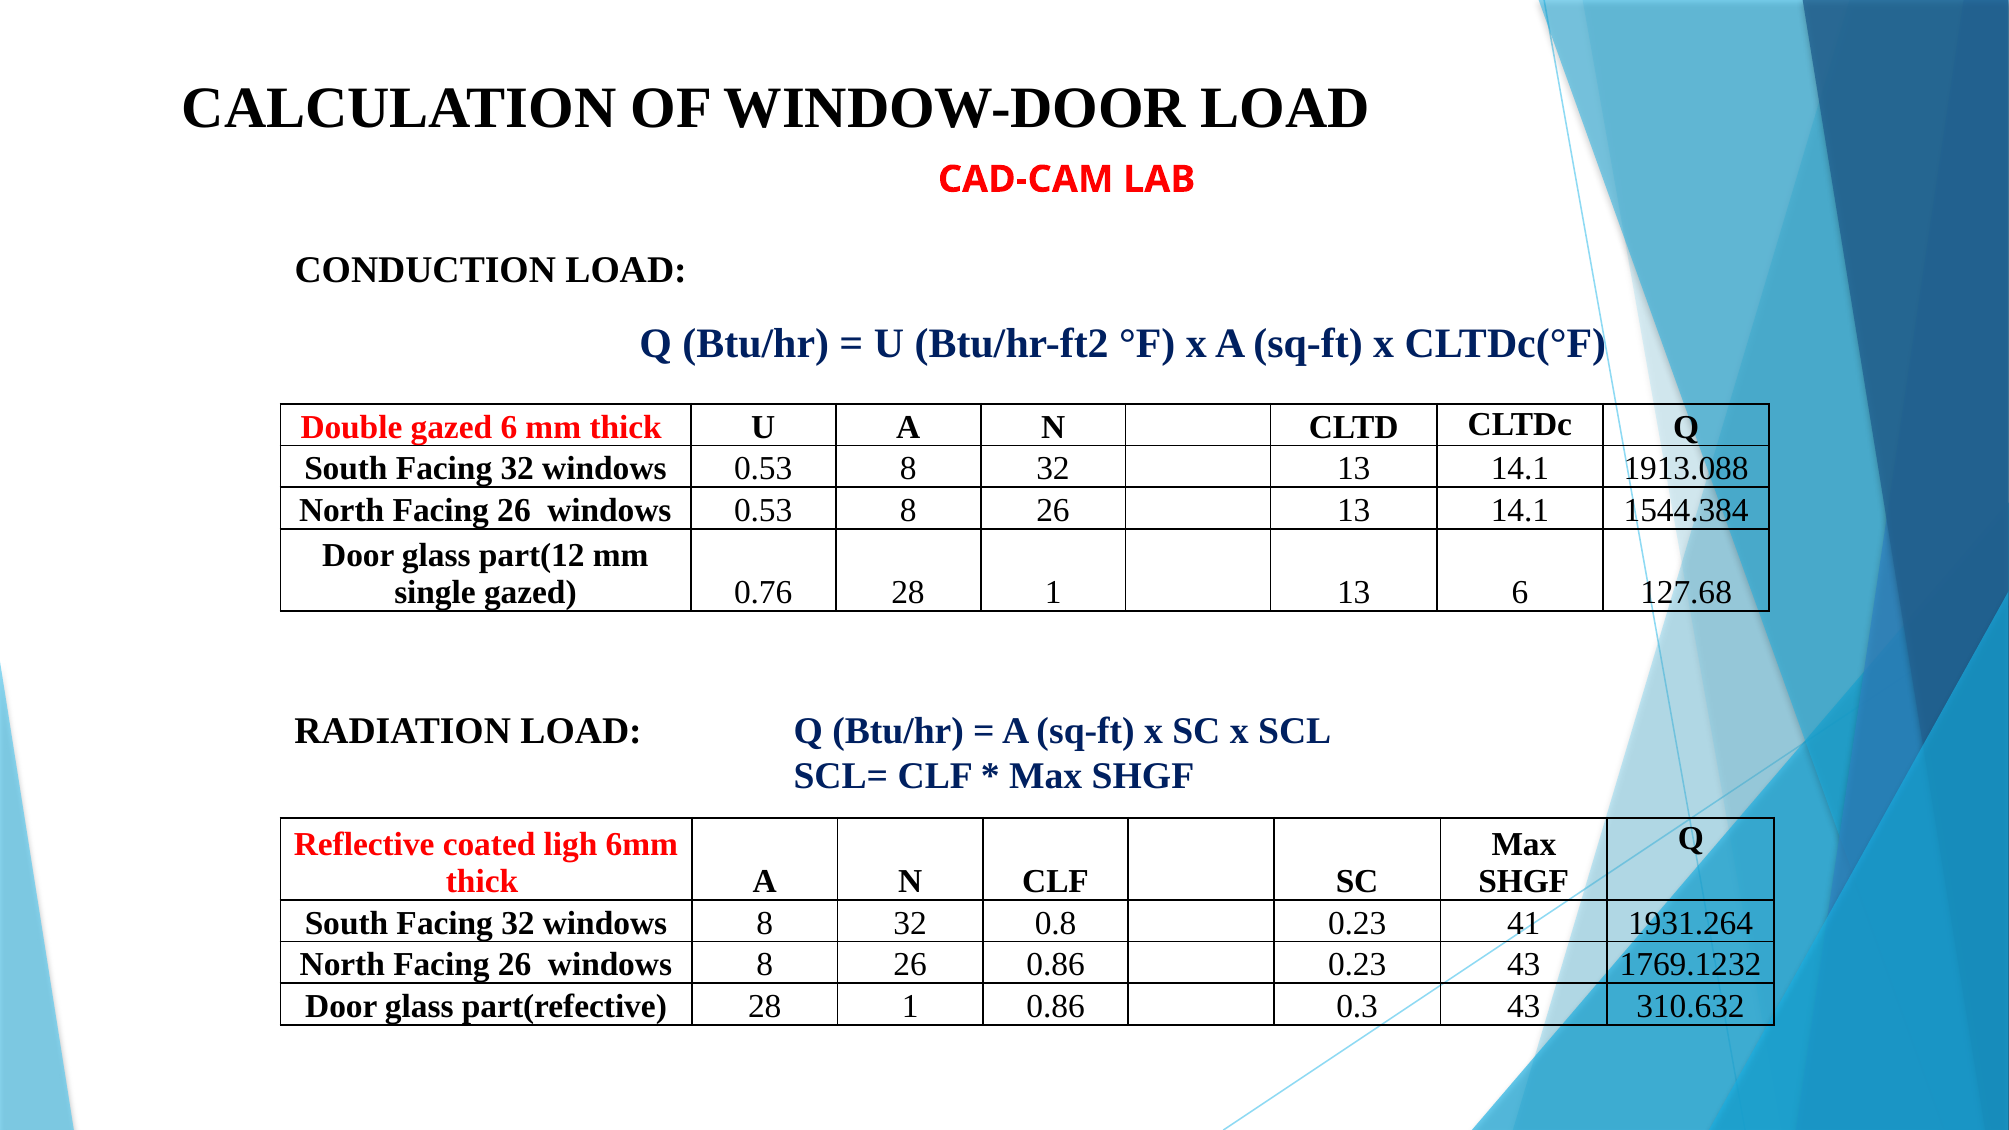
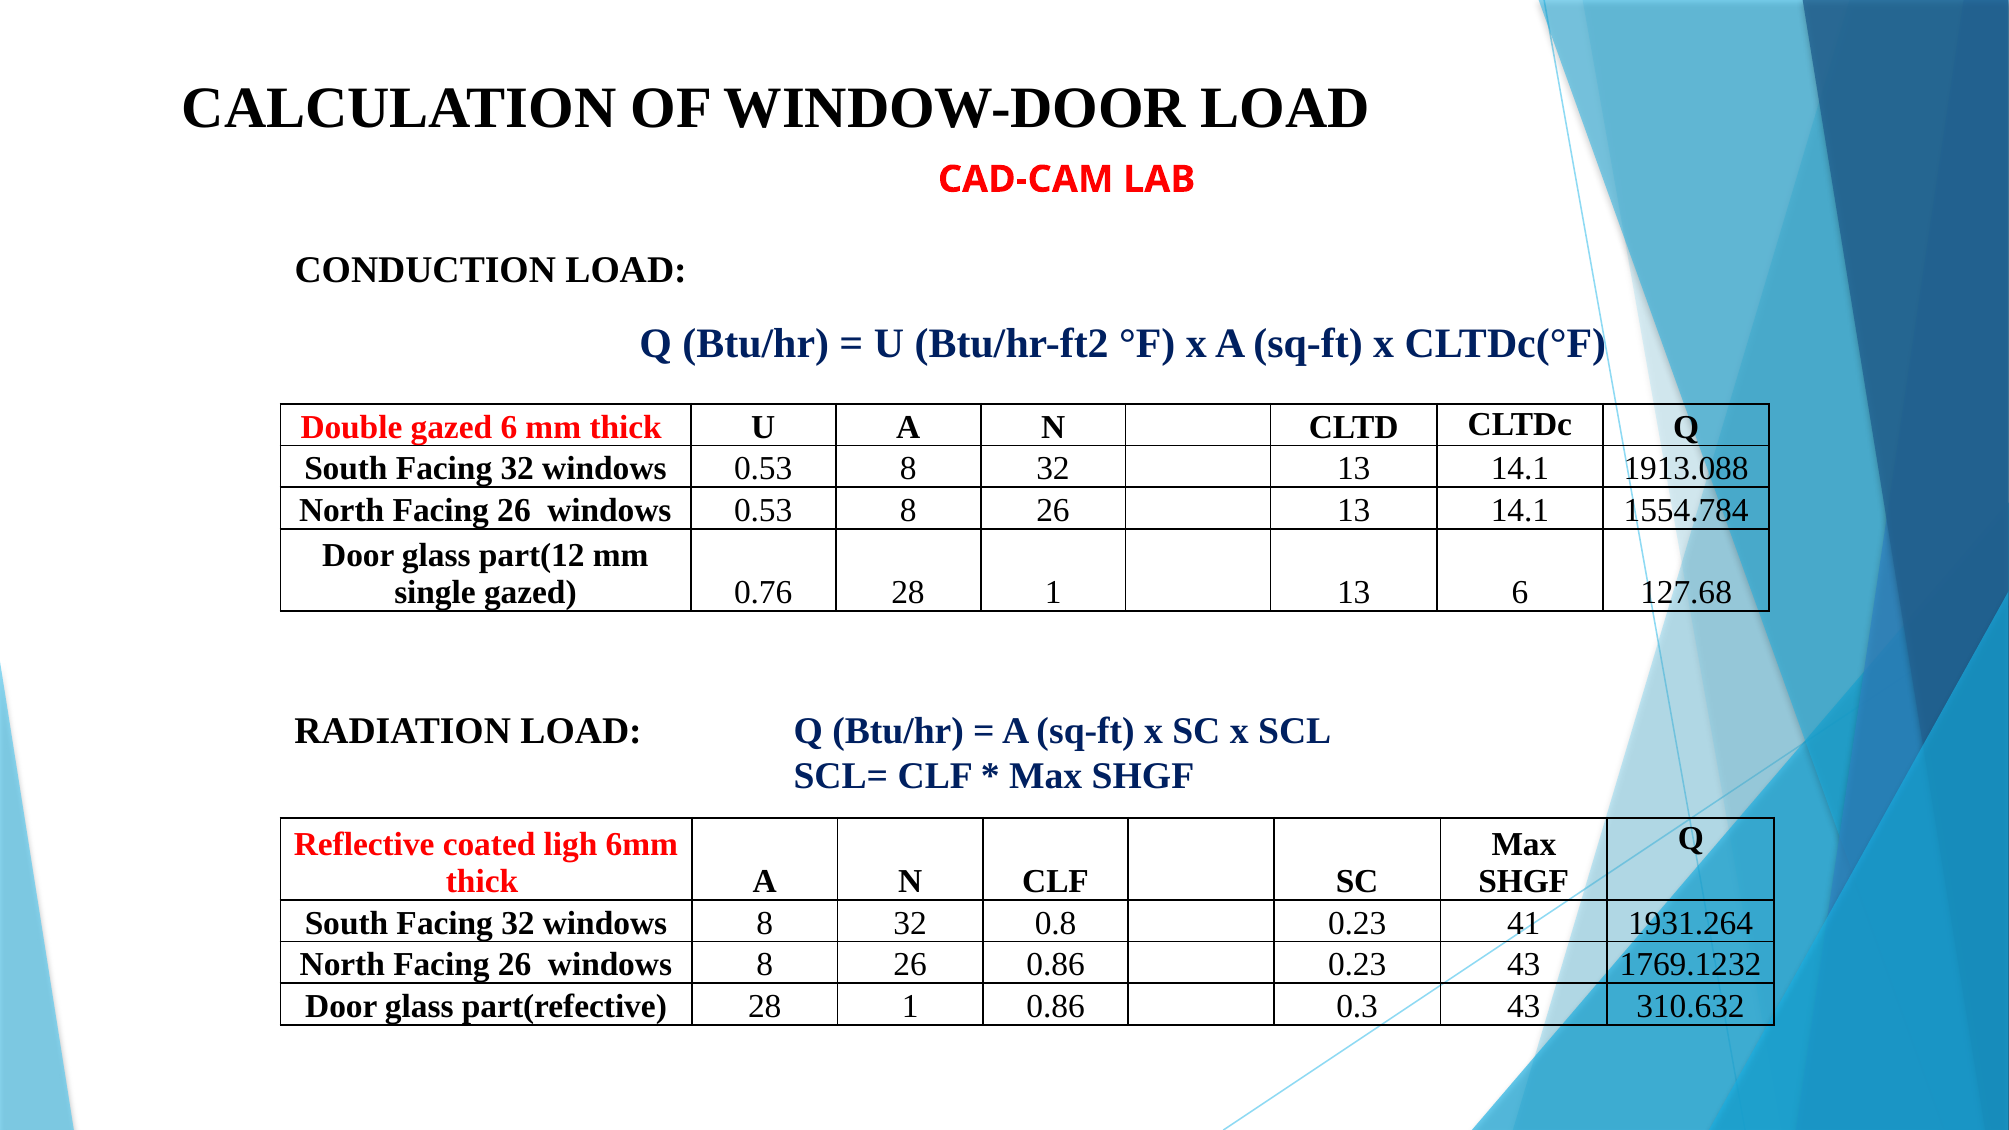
1544.384: 1544.384 -> 1554.784
